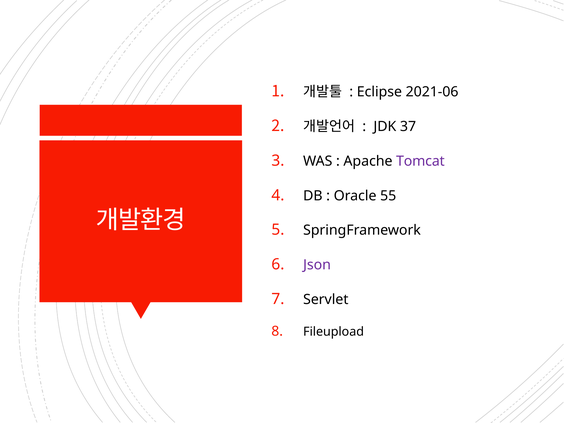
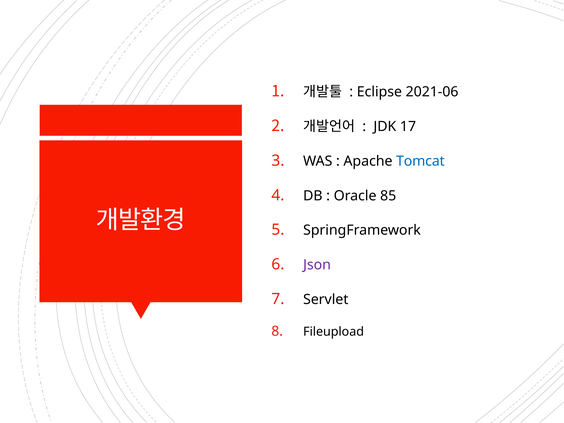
37: 37 -> 17
Tomcat colour: purple -> blue
55: 55 -> 85
